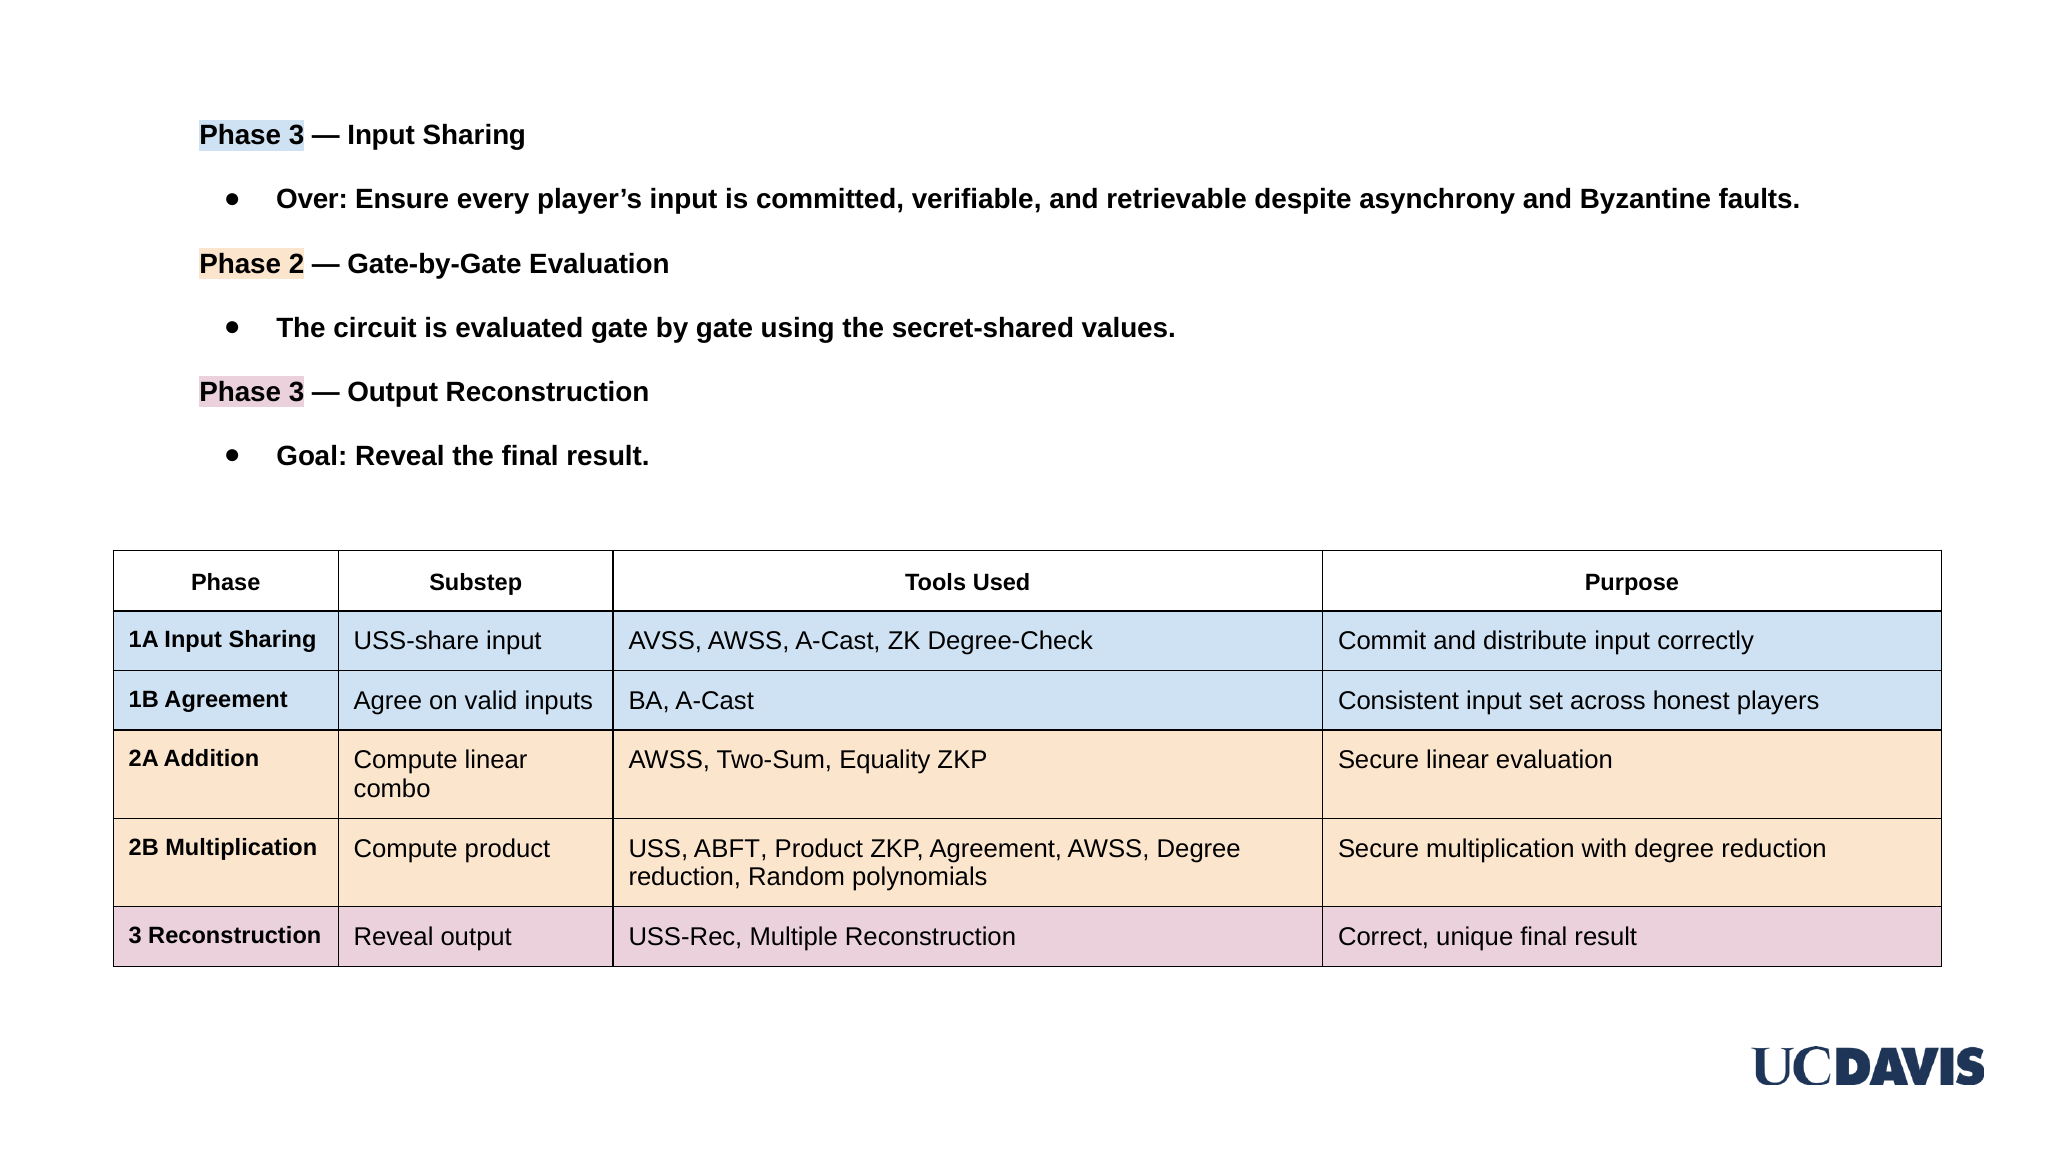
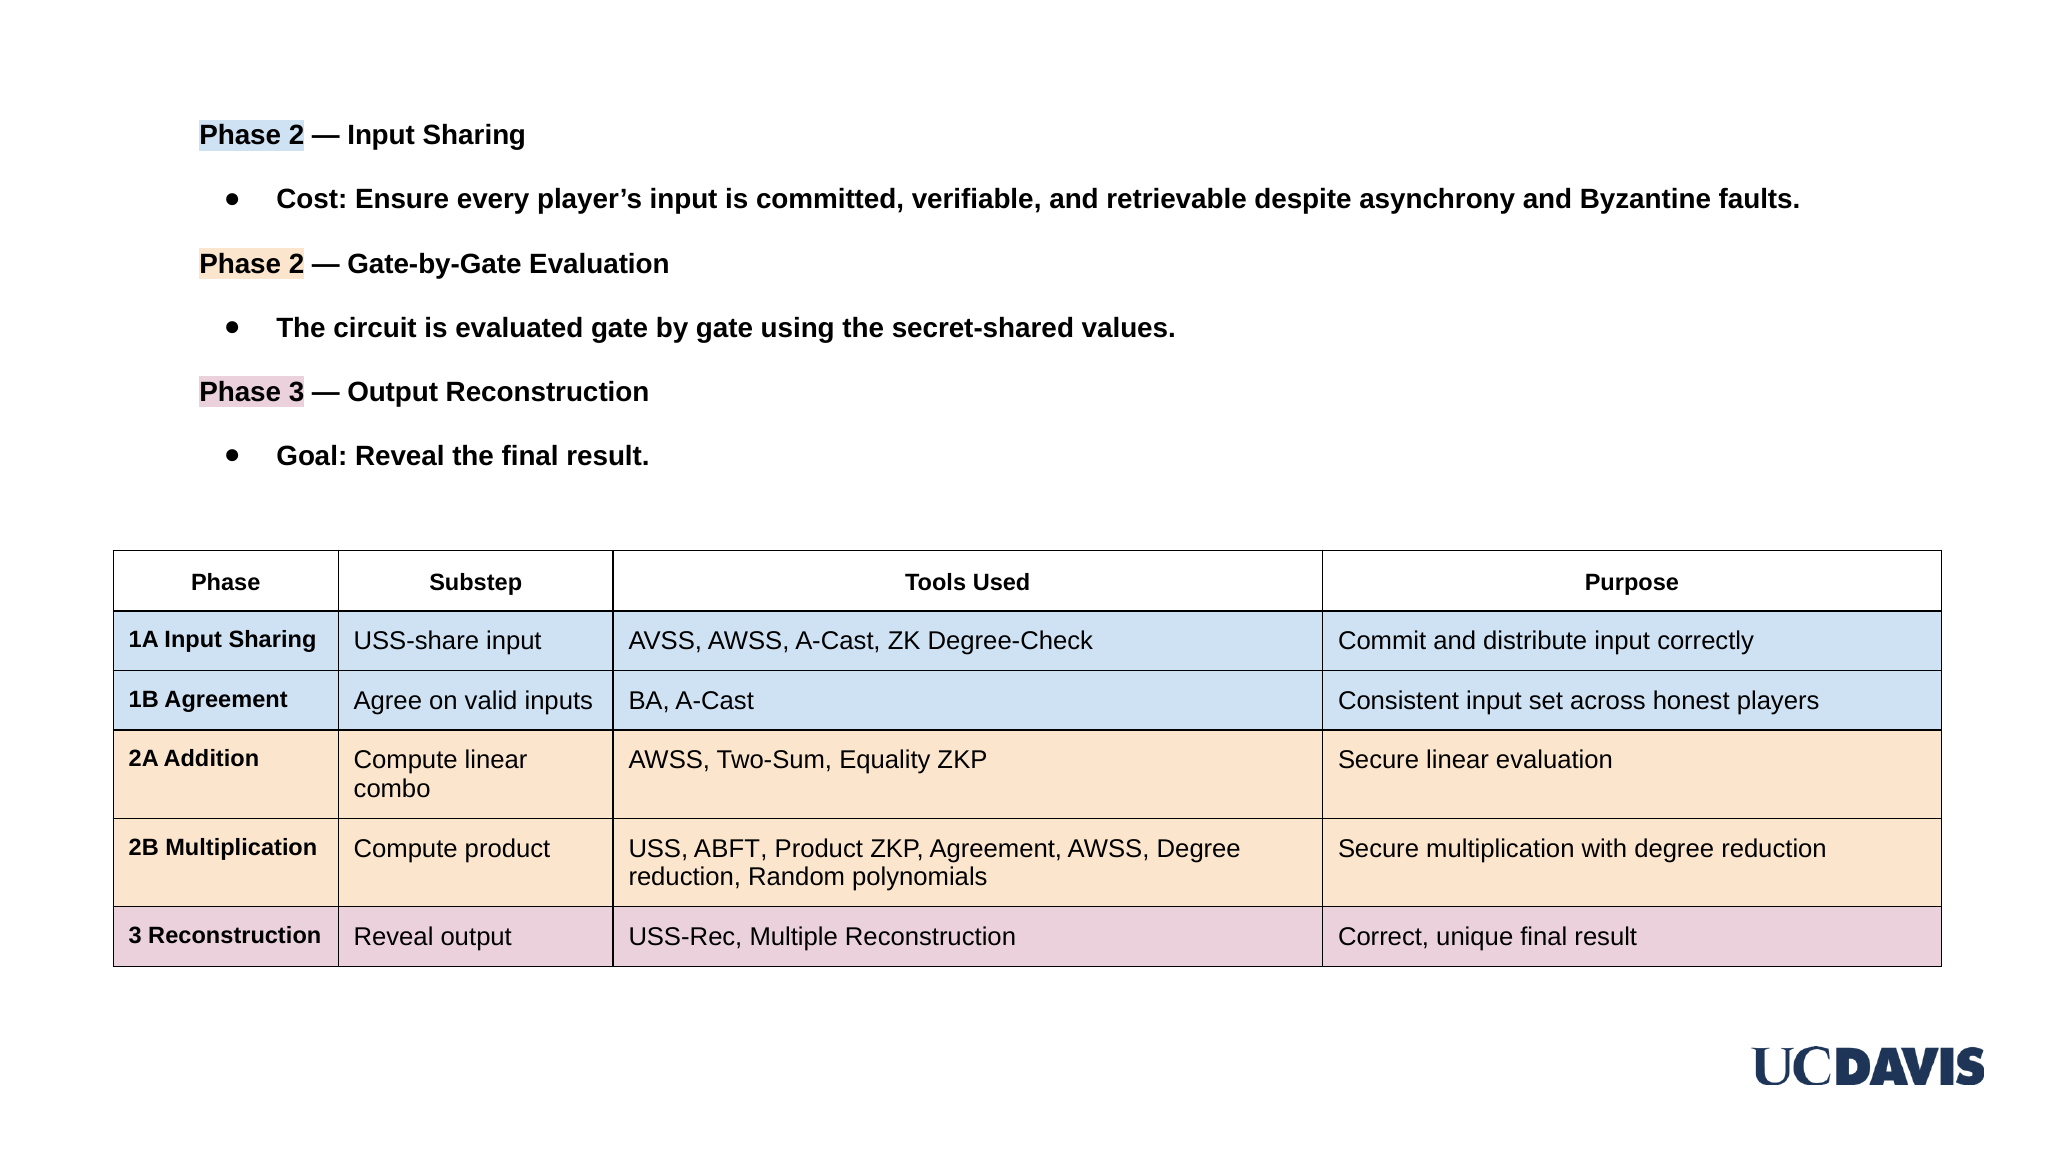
3 at (297, 136): 3 -> 2
Over: Over -> Cost
